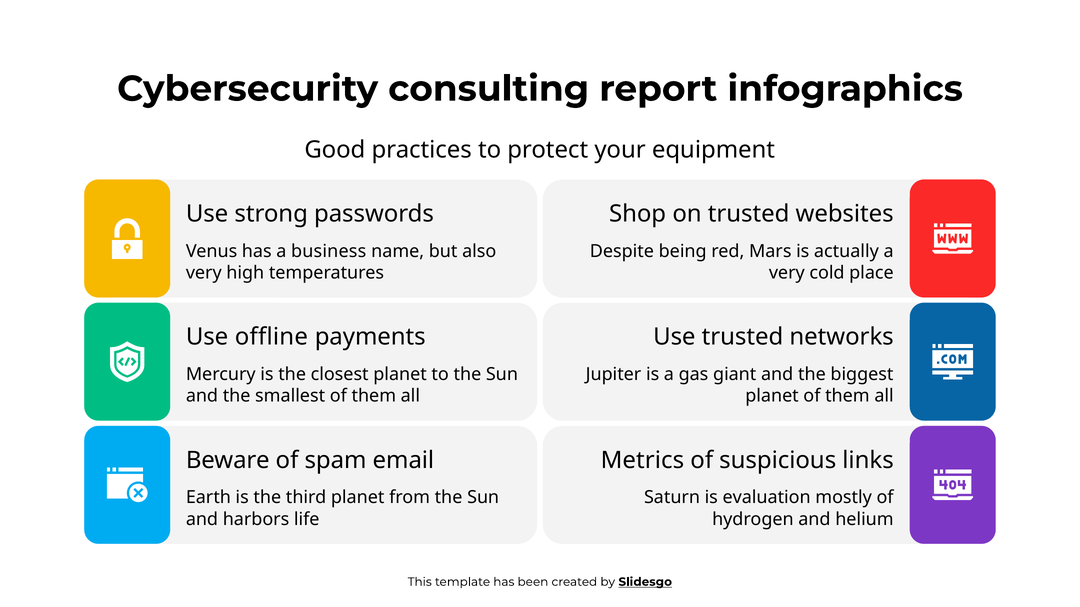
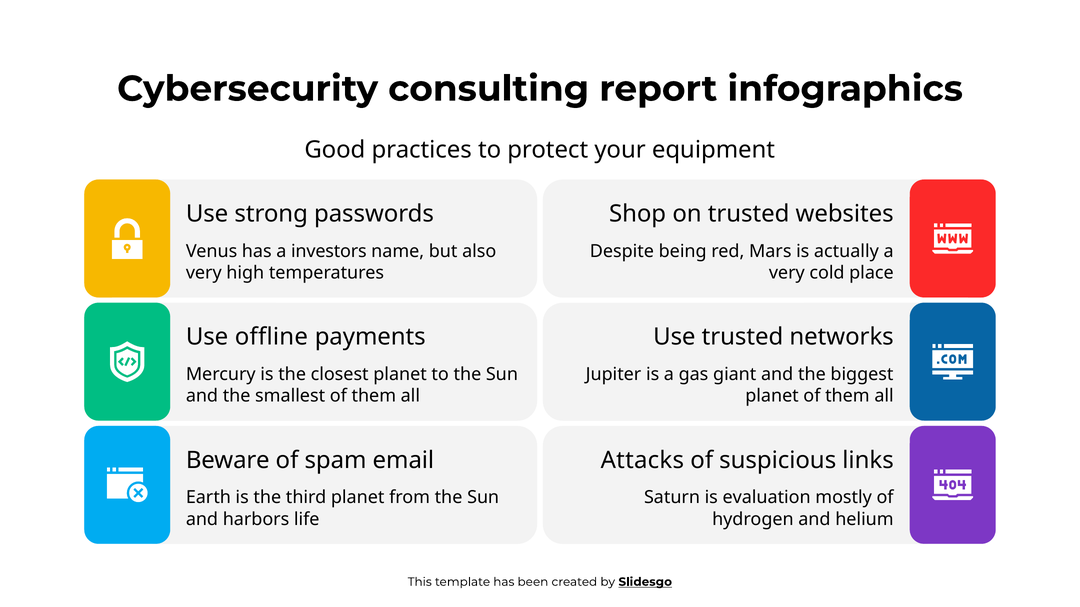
business: business -> investors
Metrics: Metrics -> Attacks
